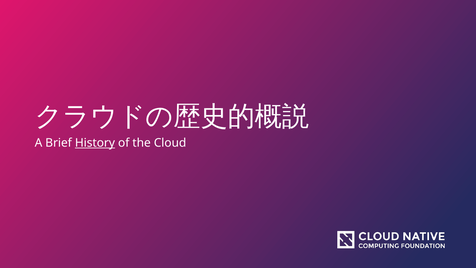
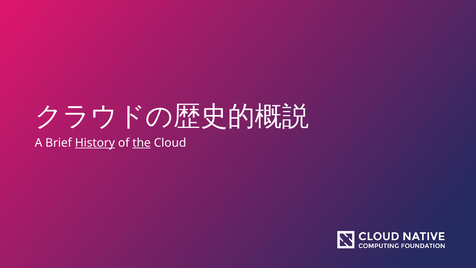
the underline: none -> present
